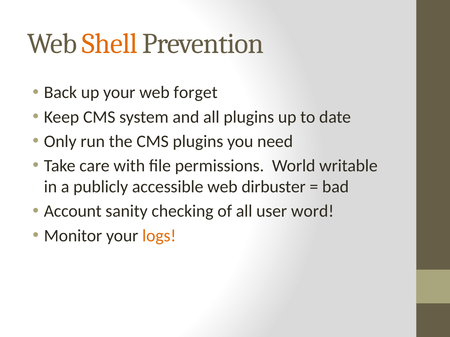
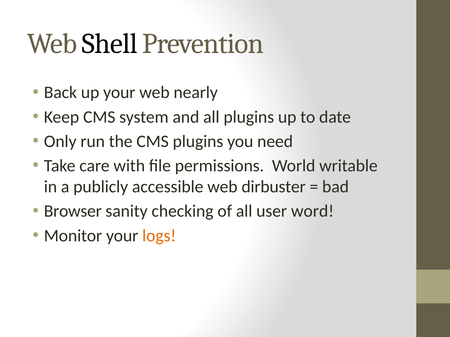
Shell colour: orange -> black
forget: forget -> nearly
Account: Account -> Browser
